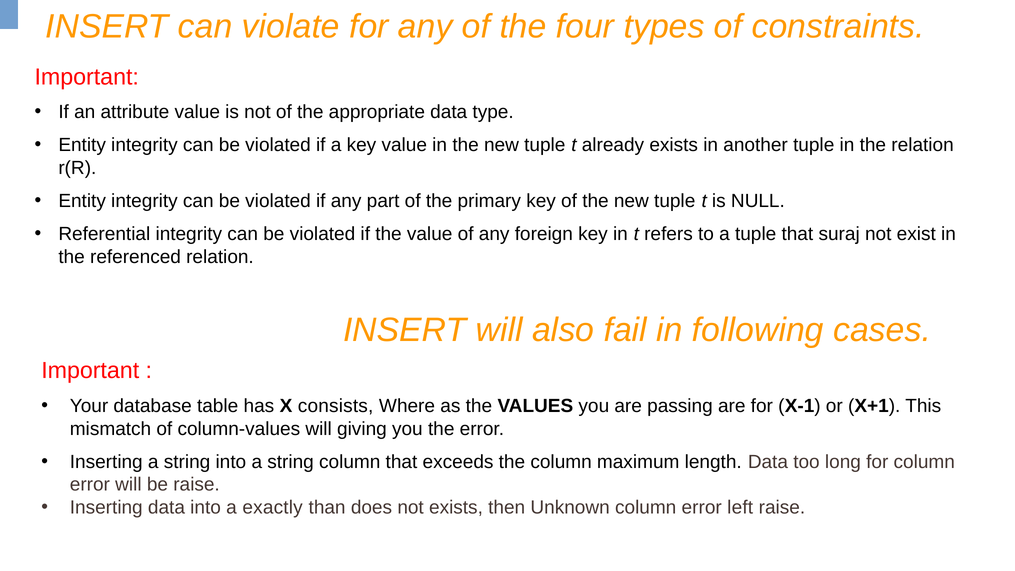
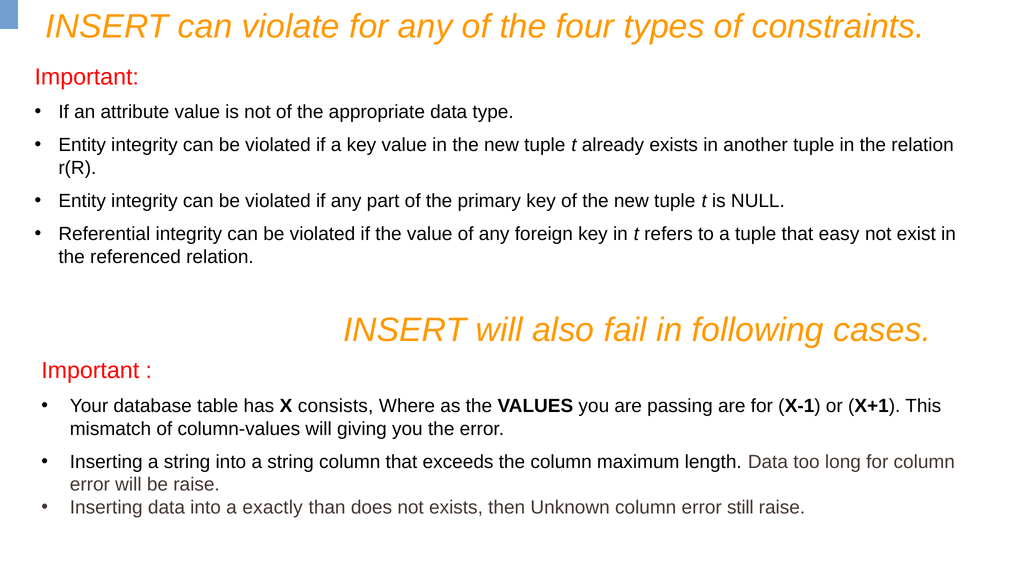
suraj: suraj -> easy
left: left -> still
